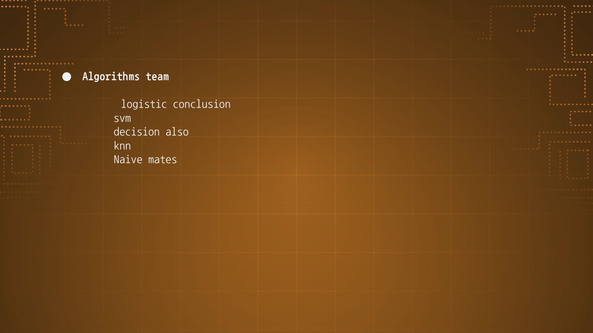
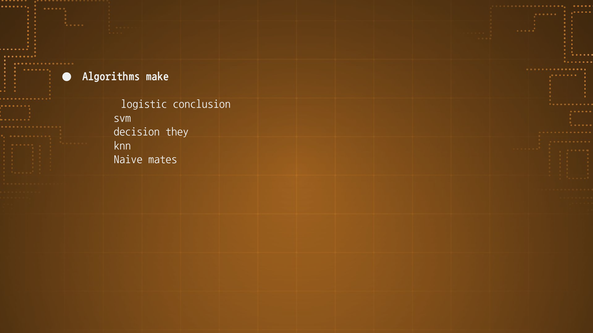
team: team -> make
also: also -> they
